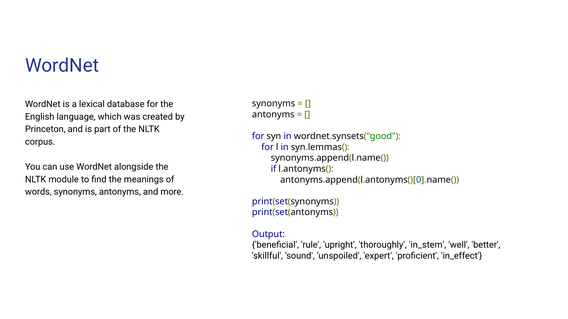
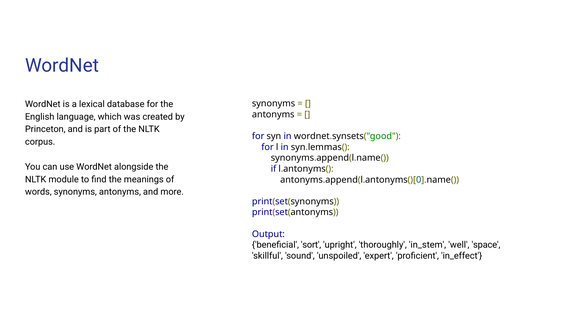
rule: rule -> sort
better: better -> space
